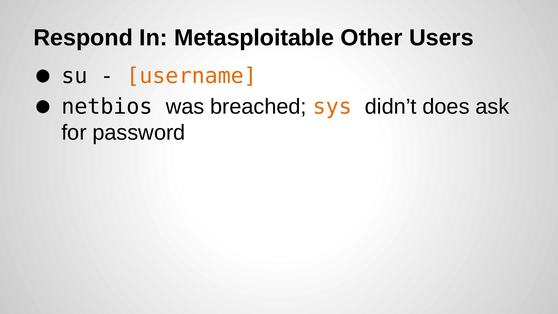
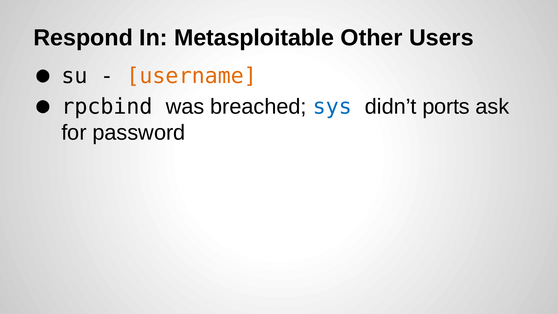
netbios: netbios -> rpcbind
sys colour: orange -> blue
does: does -> ports
